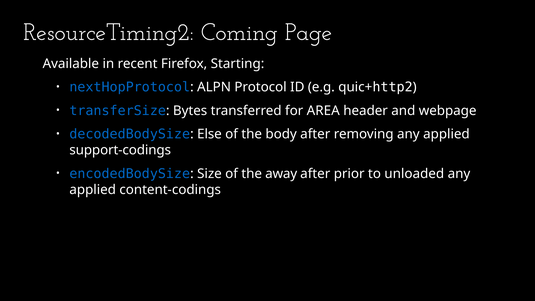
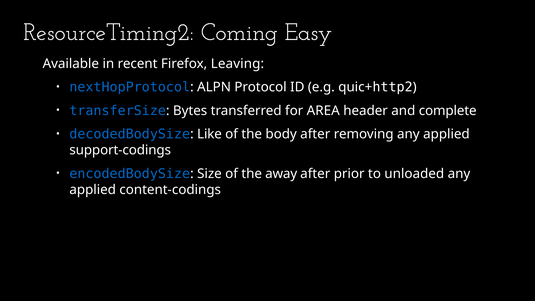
Page: Page -> Easy
Starting: Starting -> Leaving
webpage: webpage -> complete
Else: Else -> Like
